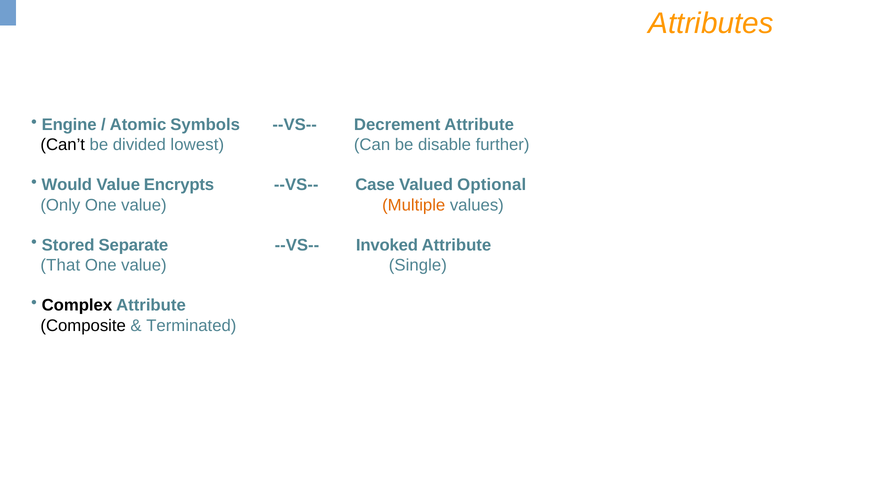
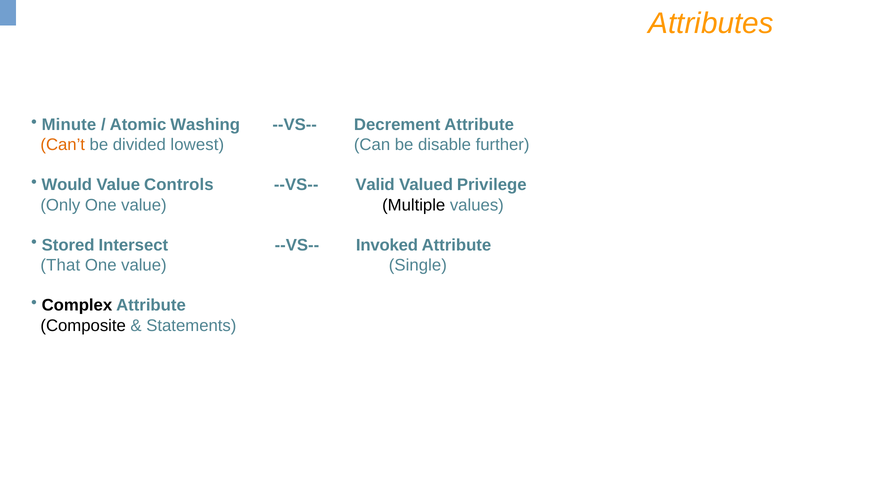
Engine: Engine -> Minute
Symbols: Symbols -> Washing
Can’t colour: black -> orange
Encrypts: Encrypts -> Controls
Case: Case -> Valid
Optional: Optional -> Privilege
Multiple colour: orange -> black
Separate: Separate -> Intersect
Terminated: Terminated -> Statements
